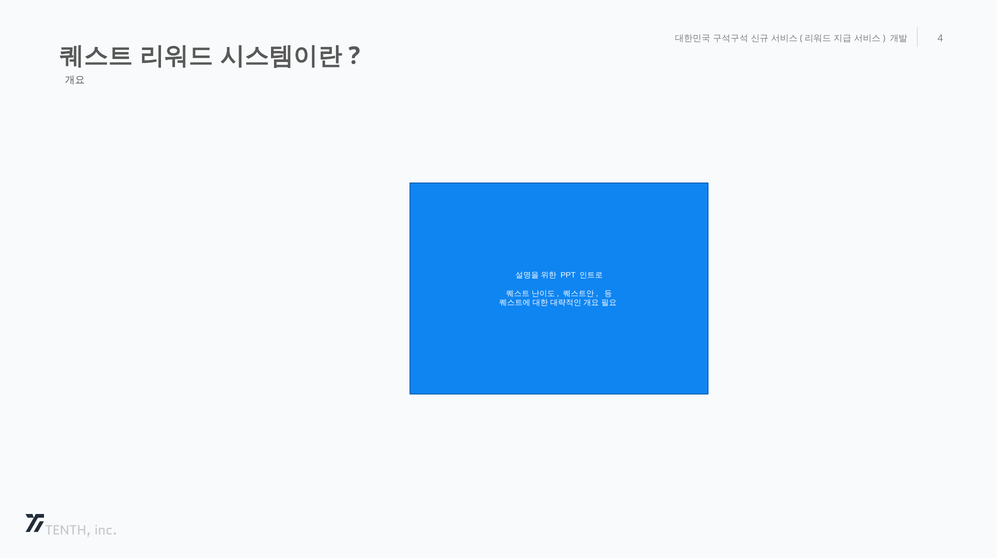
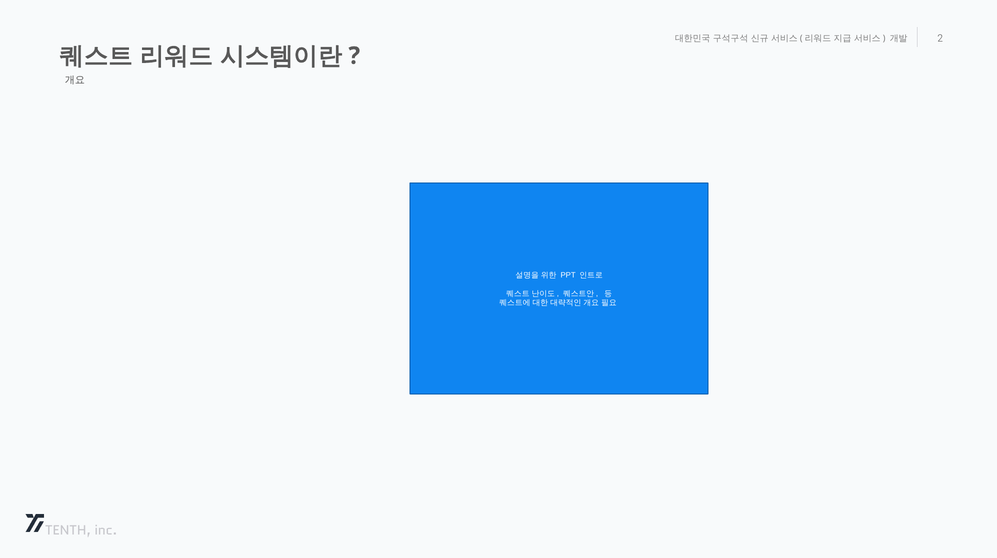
4: 4 -> 2
